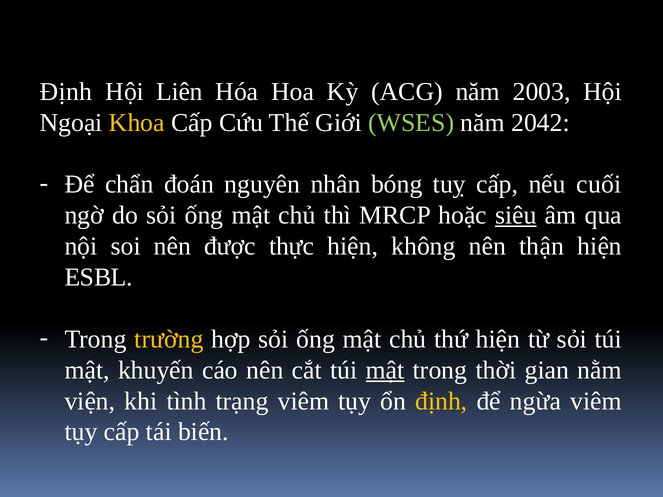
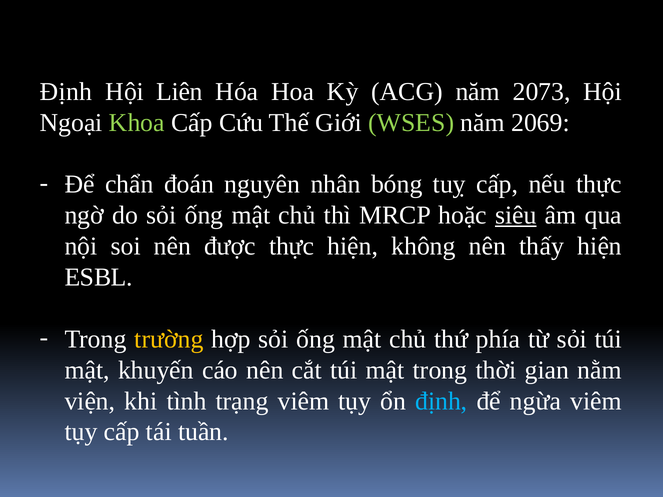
2003: 2003 -> 2073
Khoa colour: yellow -> light green
2042: 2042 -> 2069
nếu cuối: cuối -> thực
thận: thận -> thấy
thứ hiện: hiện -> phía
mật at (385, 370) underline: present -> none
định at (441, 401) colour: yellow -> light blue
biến: biến -> tuần
